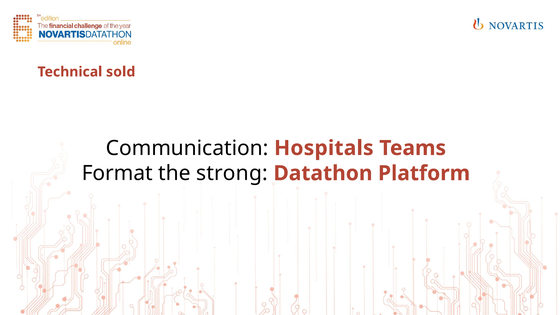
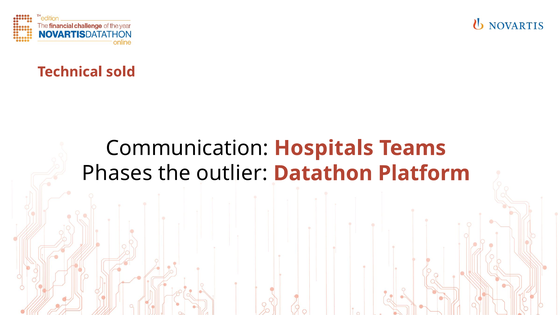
Format: Format -> Phases
strong: strong -> outlier
